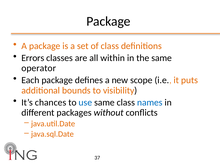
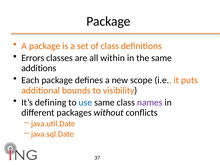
operator: operator -> additions
chances: chances -> defining
names colour: blue -> purple
